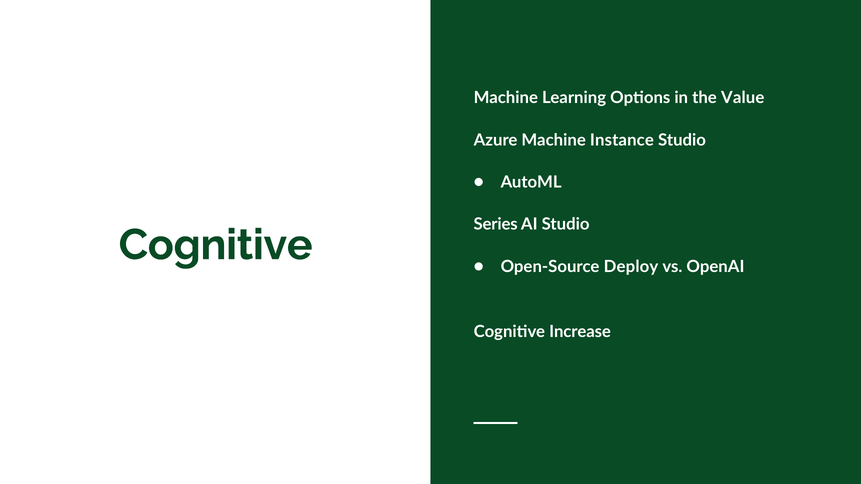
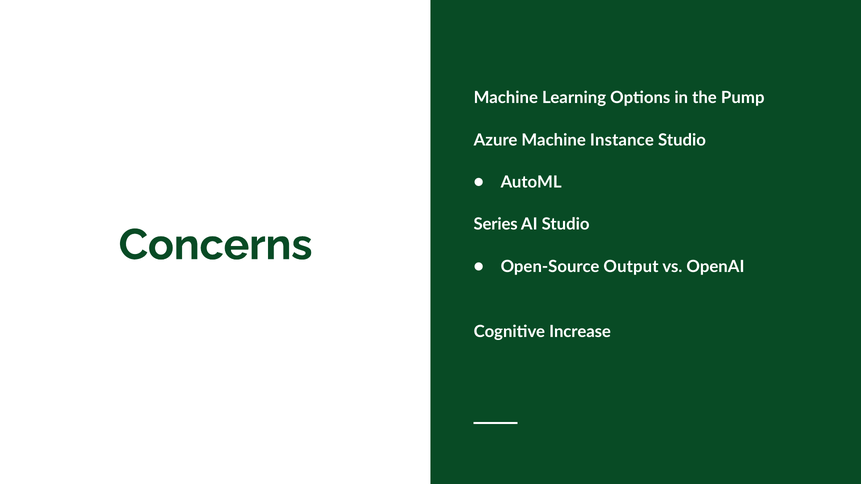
Value: Value -> Pump
Cognitive at (216, 245): Cognitive -> Concerns
Deploy: Deploy -> Output
